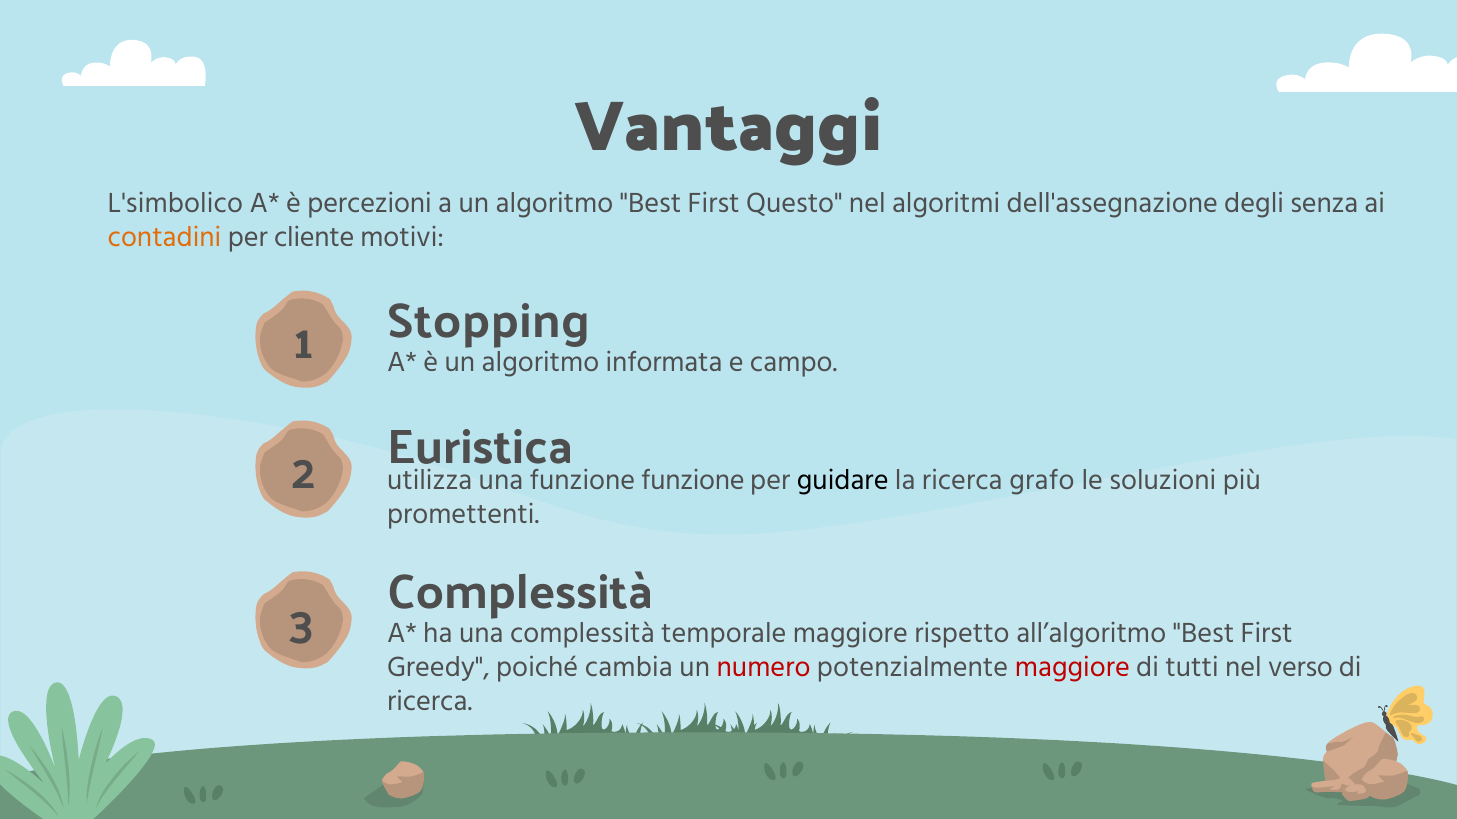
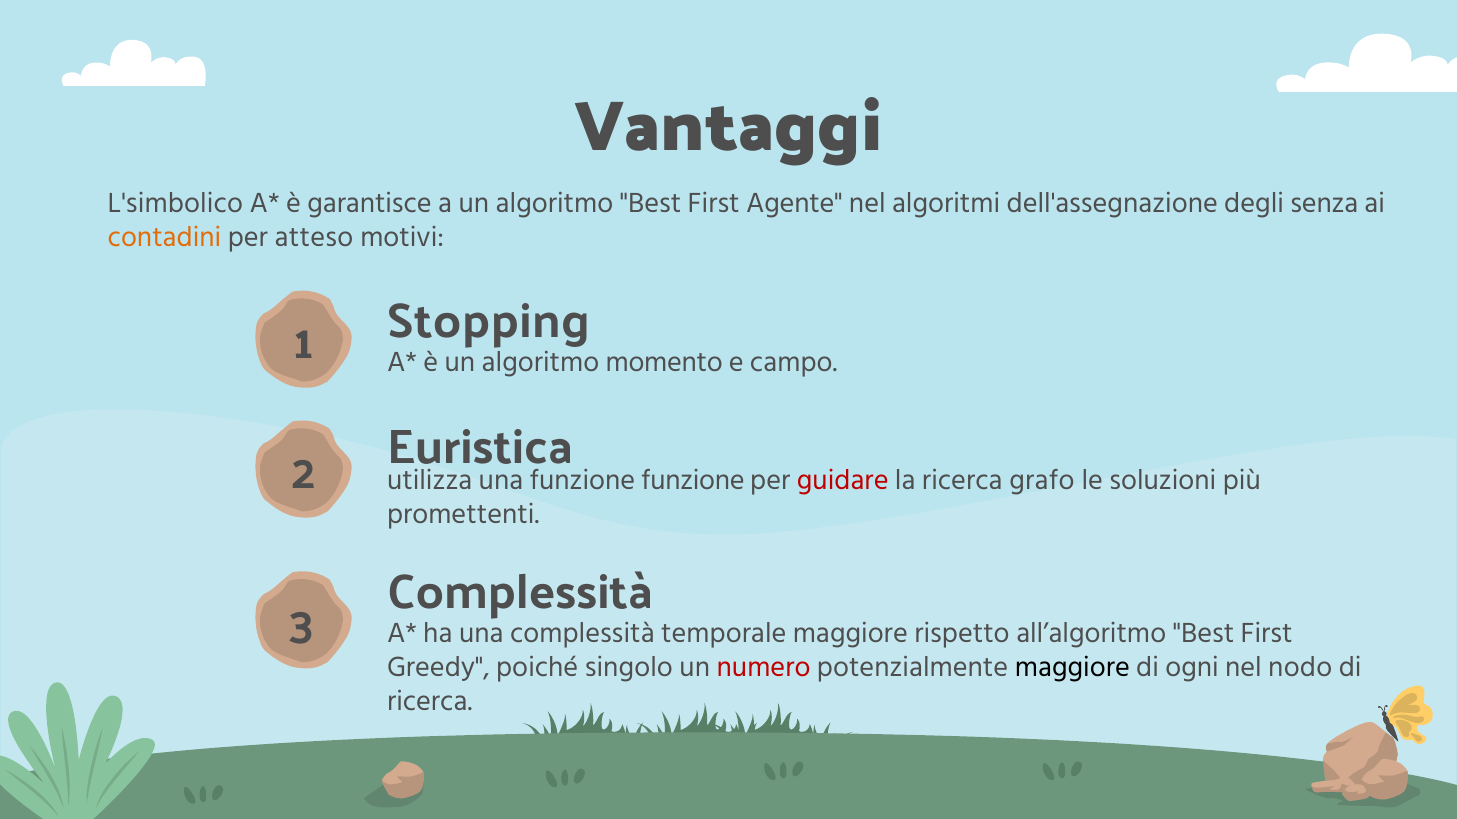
percezioni: percezioni -> garantisce
Questo: Questo -> Agente
cliente: cliente -> atteso
informata: informata -> momento
guidare colour: black -> red
cambia: cambia -> singolo
maggiore at (1072, 668) colour: red -> black
tutti: tutti -> ogni
verso: verso -> nodo
